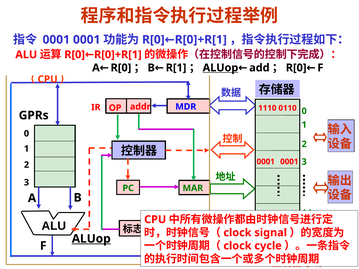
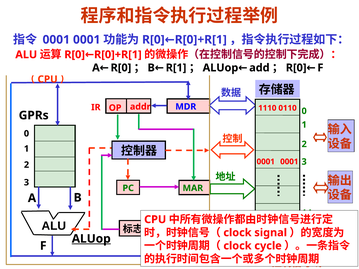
ALUop at (220, 68) underline: present -> none
